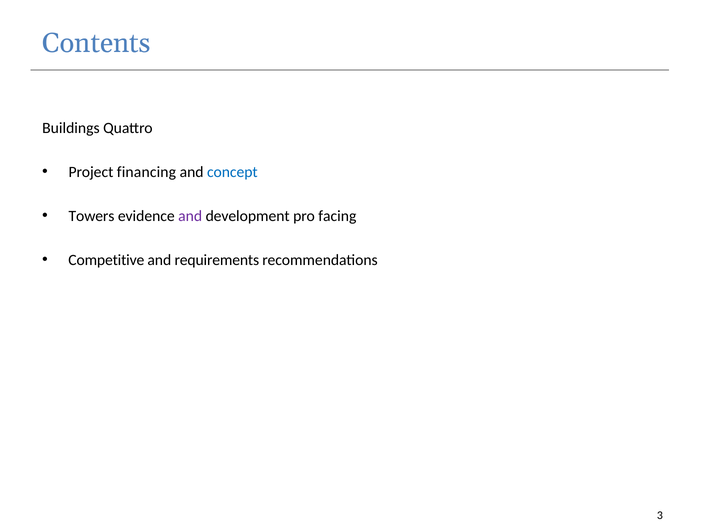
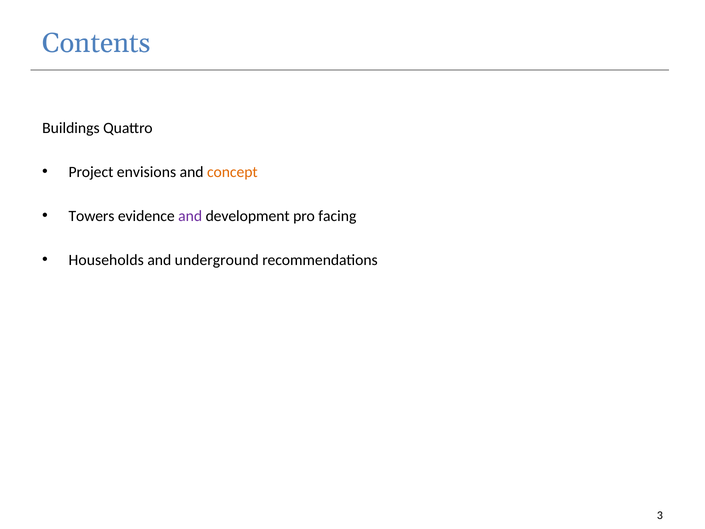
financing: financing -> envisions
concept colour: blue -> orange
Competitive: Competitive -> Households
requirements: requirements -> underground
